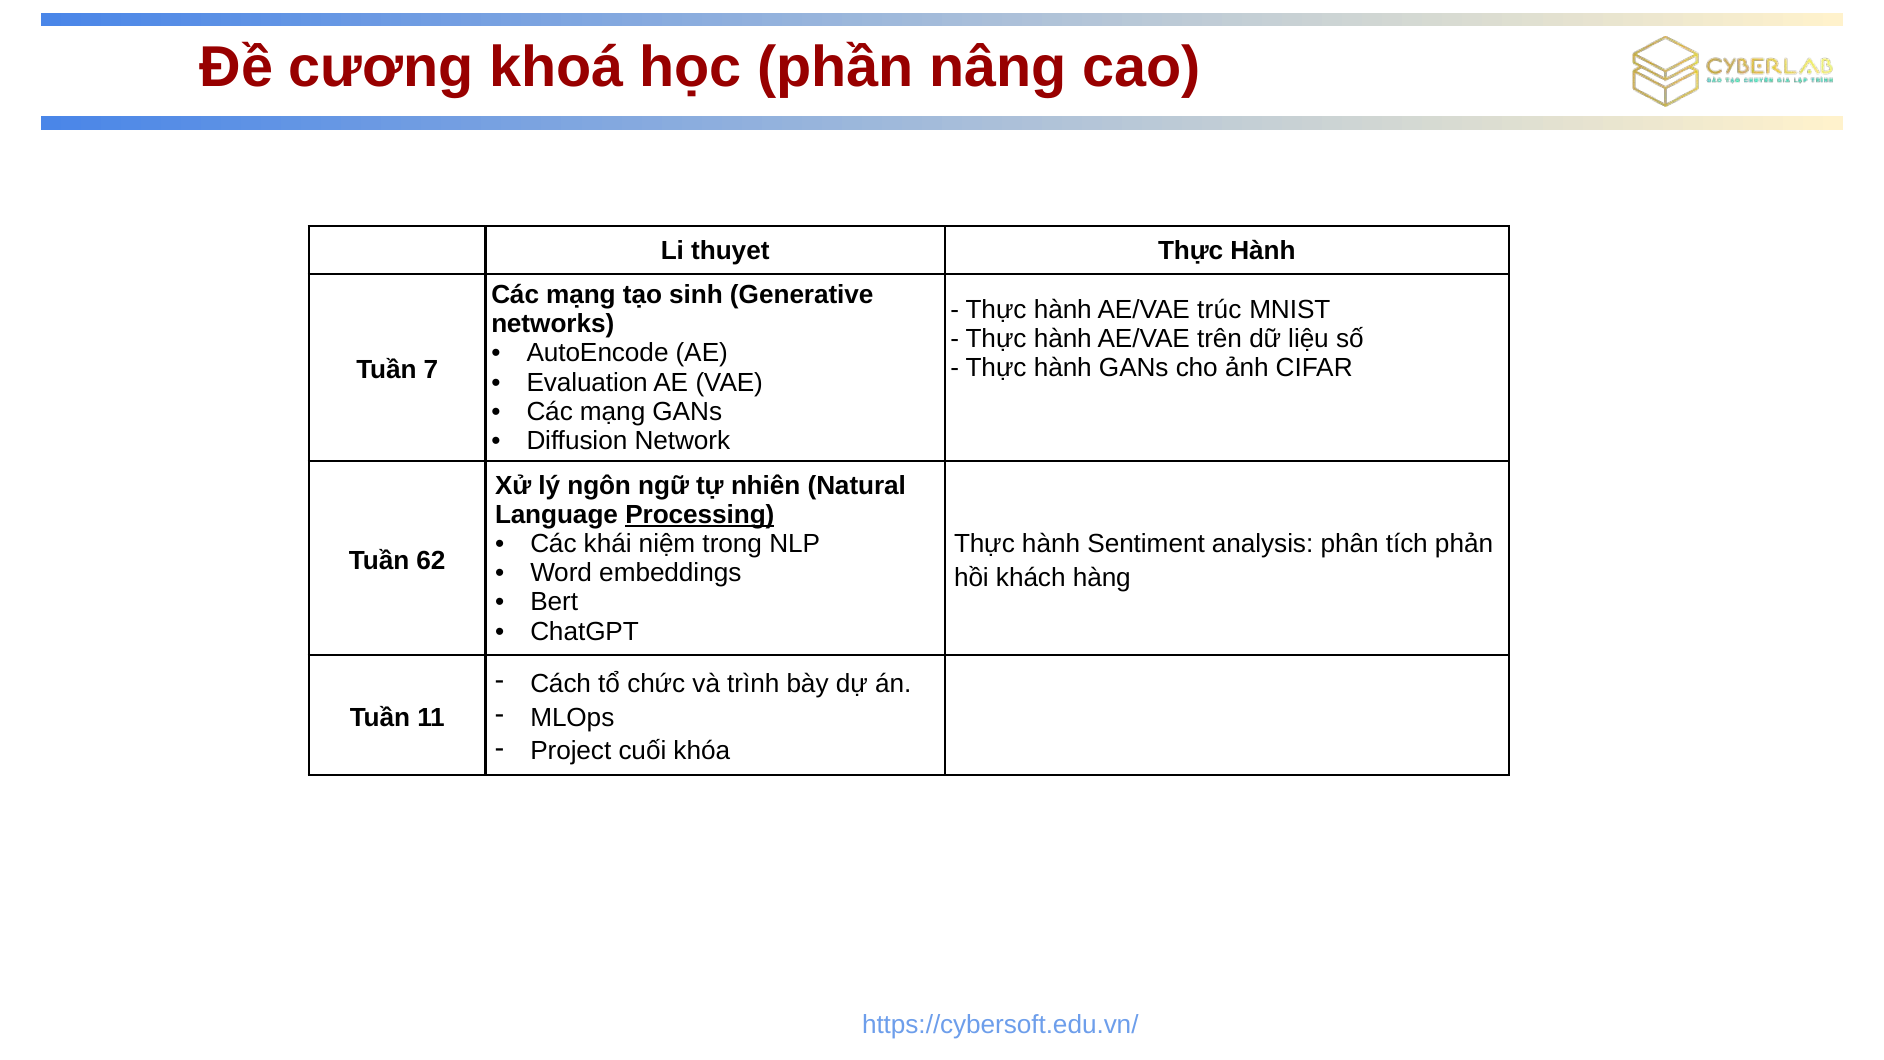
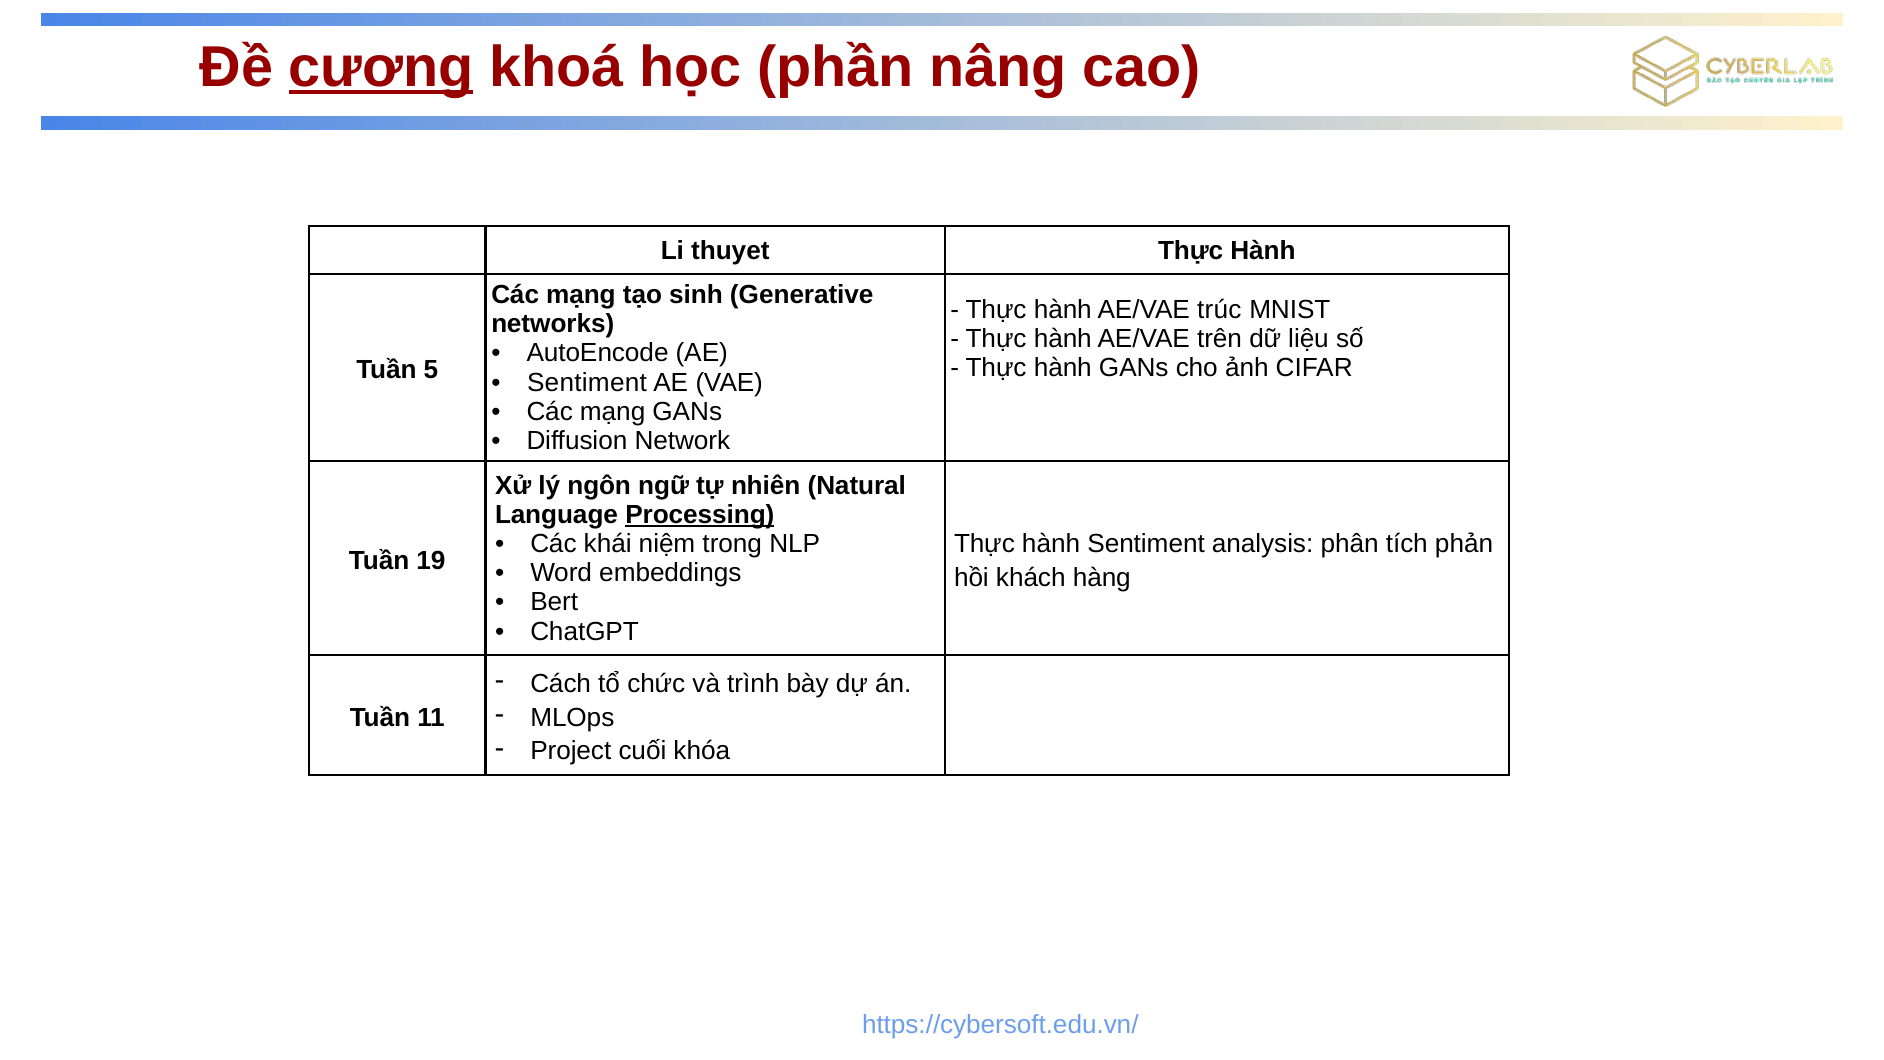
cương underline: none -> present
7: 7 -> 5
Evaluation at (587, 382): Evaluation -> Sentiment
62: 62 -> 19
